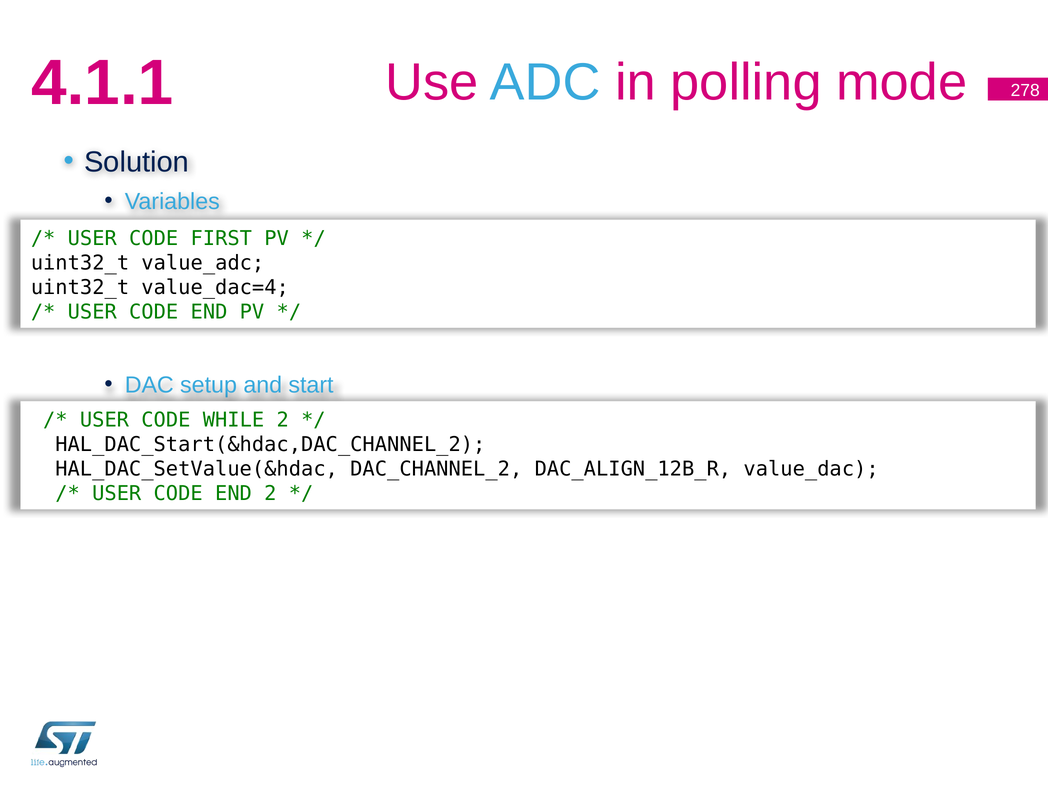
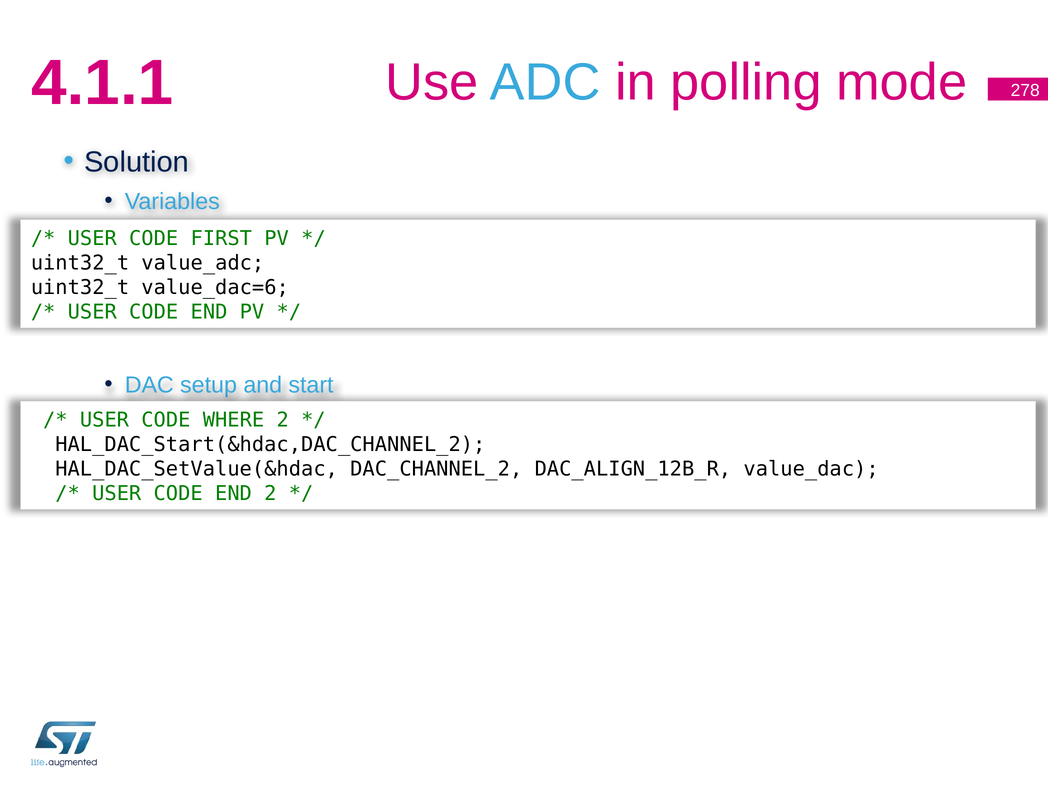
value_dac=4: value_dac=4 -> value_dac=6
WHILE: WHILE -> WHERE
